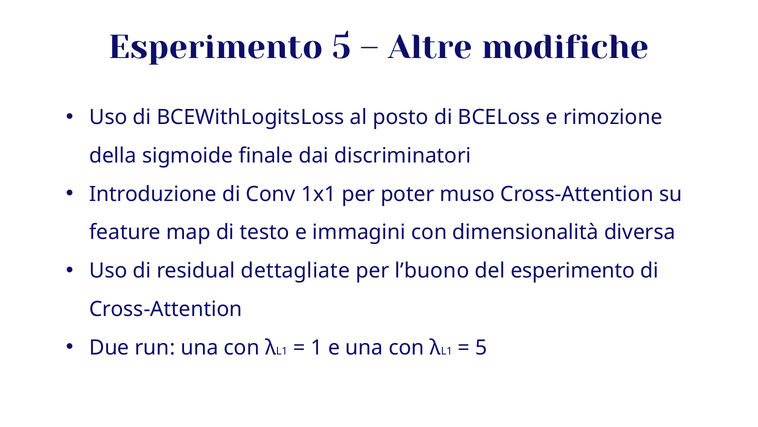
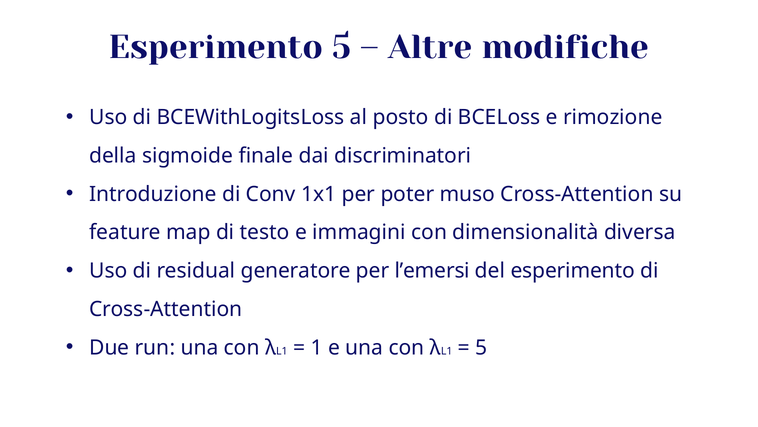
dettagliate: dettagliate -> generatore
l’buono: l’buono -> l’emersi
